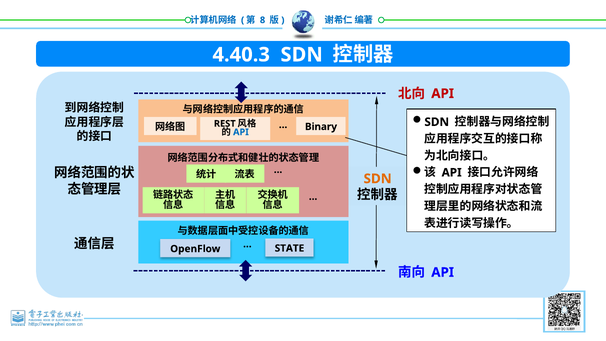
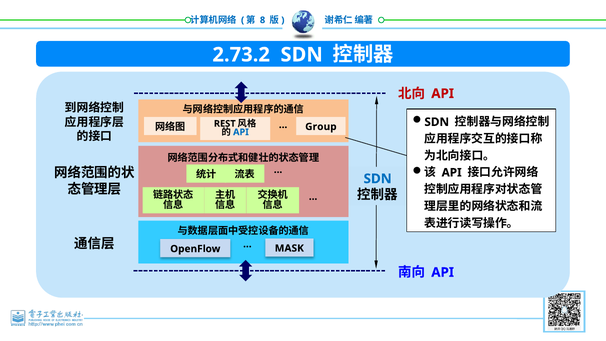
4.40.3: 4.40.3 -> 2.73.2
Binary: Binary -> Group
SDN at (378, 179) colour: orange -> blue
STATE: STATE -> MASK
